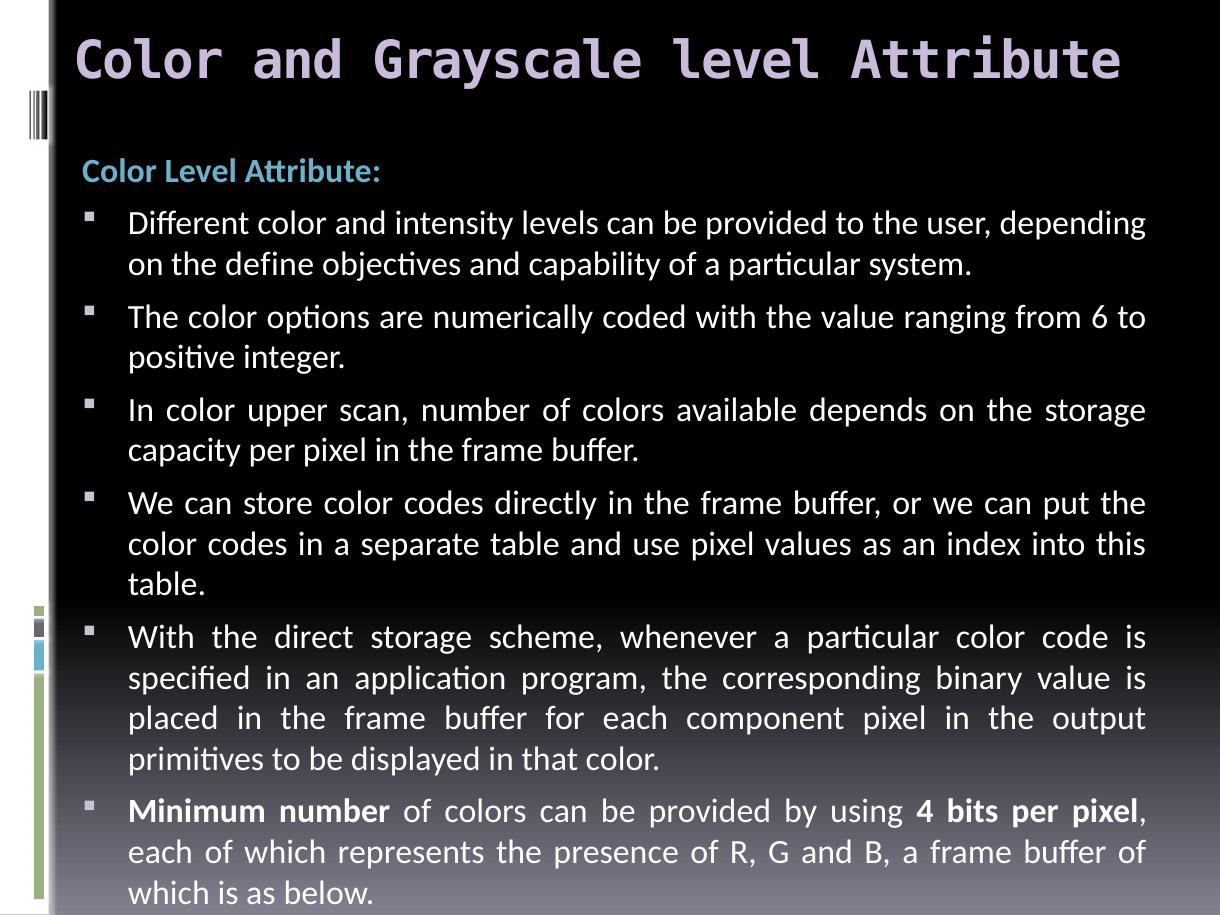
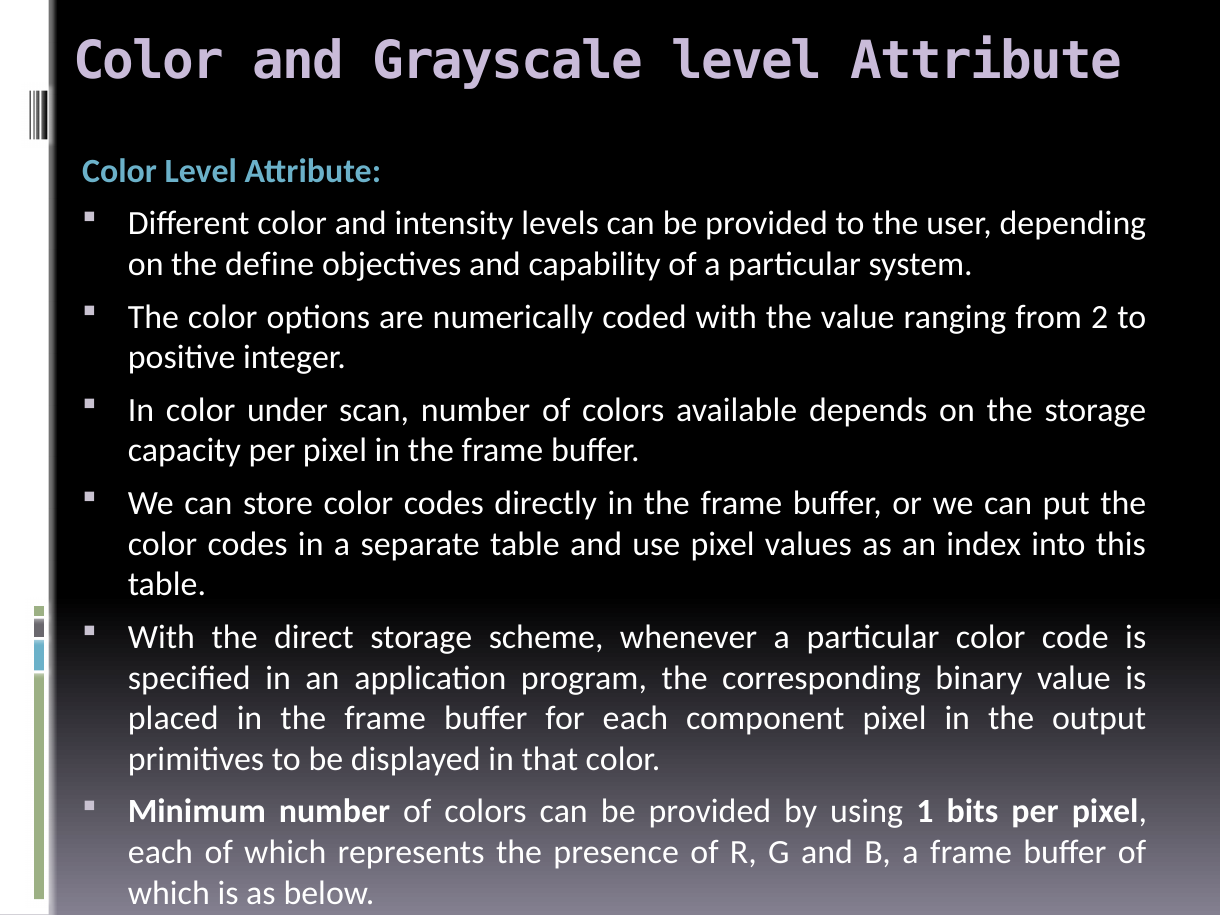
6: 6 -> 2
upper: upper -> under
4: 4 -> 1
